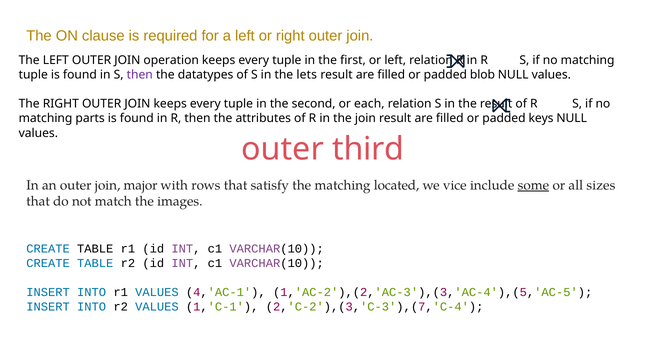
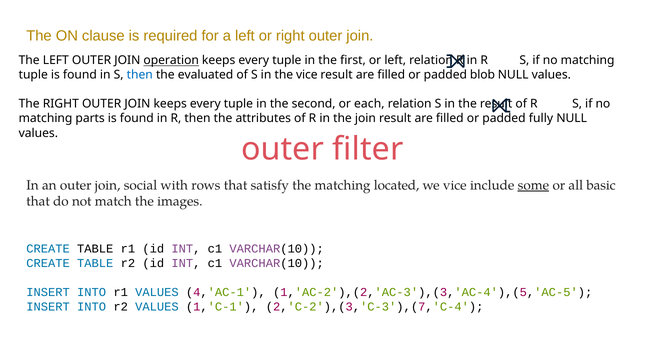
operation underline: none -> present
then at (140, 75) colour: purple -> blue
datatypes: datatypes -> evaluated
the lets: lets -> vice
keys: keys -> fully
third: third -> filter
major: major -> social
sizes: sizes -> basic
